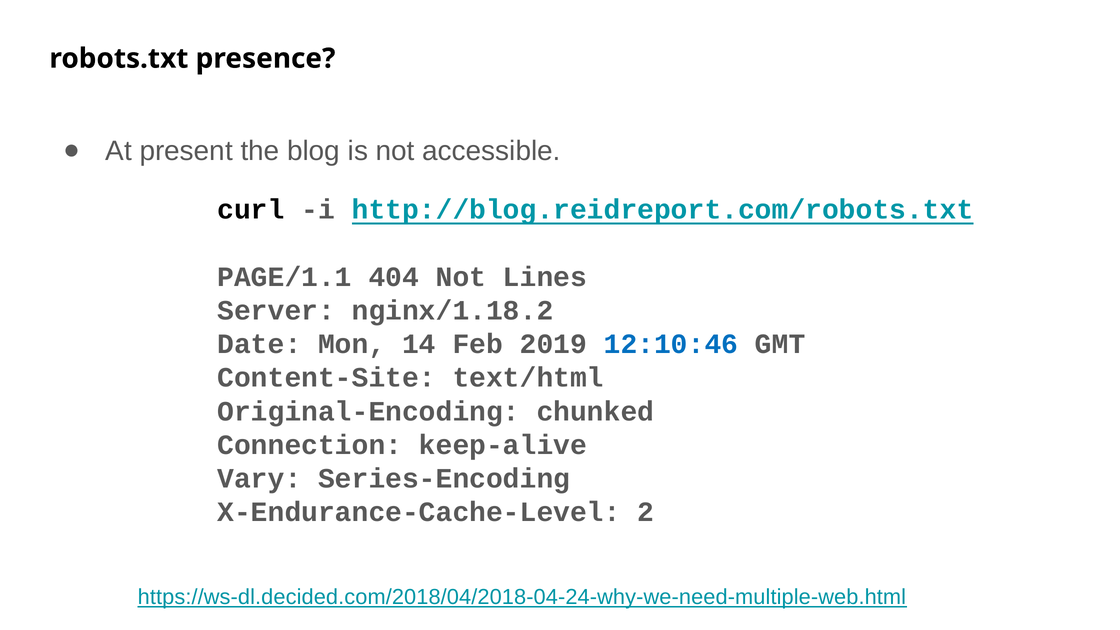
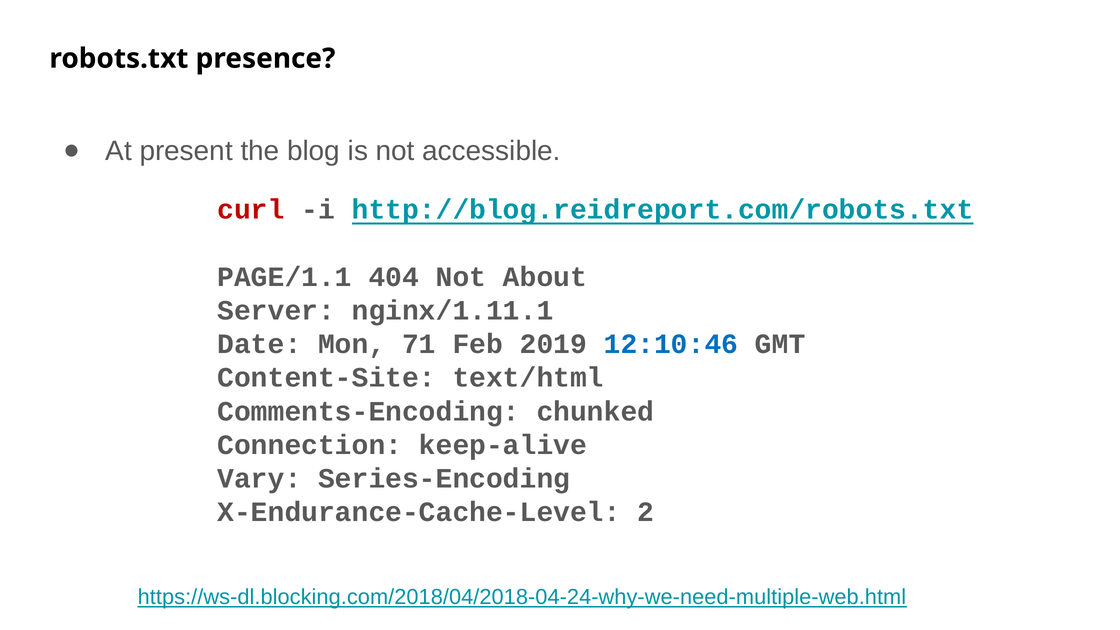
curl colour: black -> red
Lines: Lines -> About
nginx/1.18.2: nginx/1.18.2 -> nginx/1.11.1
14: 14 -> 71
Original-Encoding: Original-Encoding -> Comments-Encoding
https://ws-dl.decided.com/2018/04/2018-04-24-why-we-need-multiple-web.html: https://ws-dl.decided.com/2018/04/2018-04-24-why-we-need-multiple-web.html -> https://ws-dl.blocking.com/2018/04/2018-04-24-why-we-need-multiple-web.html
